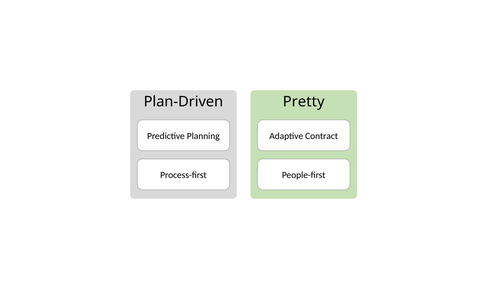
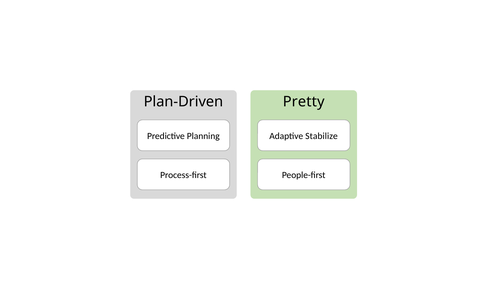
Contract: Contract -> Stabilize
